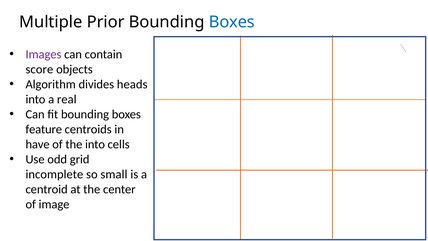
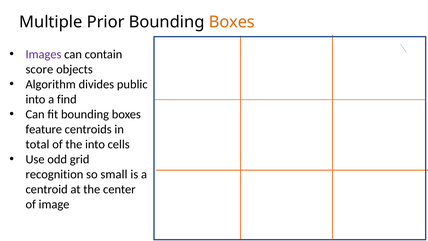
Boxes at (232, 22) colour: blue -> orange
heads: heads -> public
real: real -> find
have: have -> total
incomplete: incomplete -> recognition
